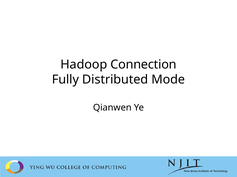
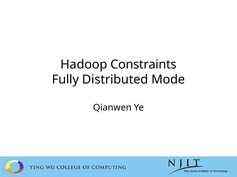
Connection: Connection -> Constraints
